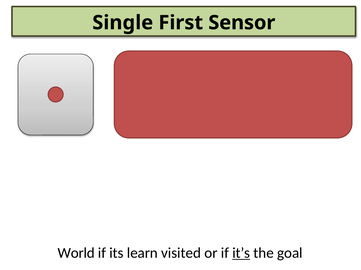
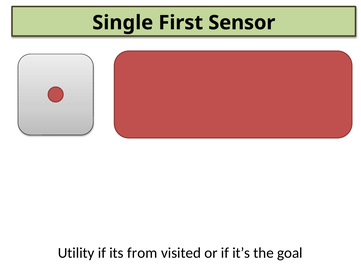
World: World -> Utility
learn: learn -> from
it’s underline: present -> none
